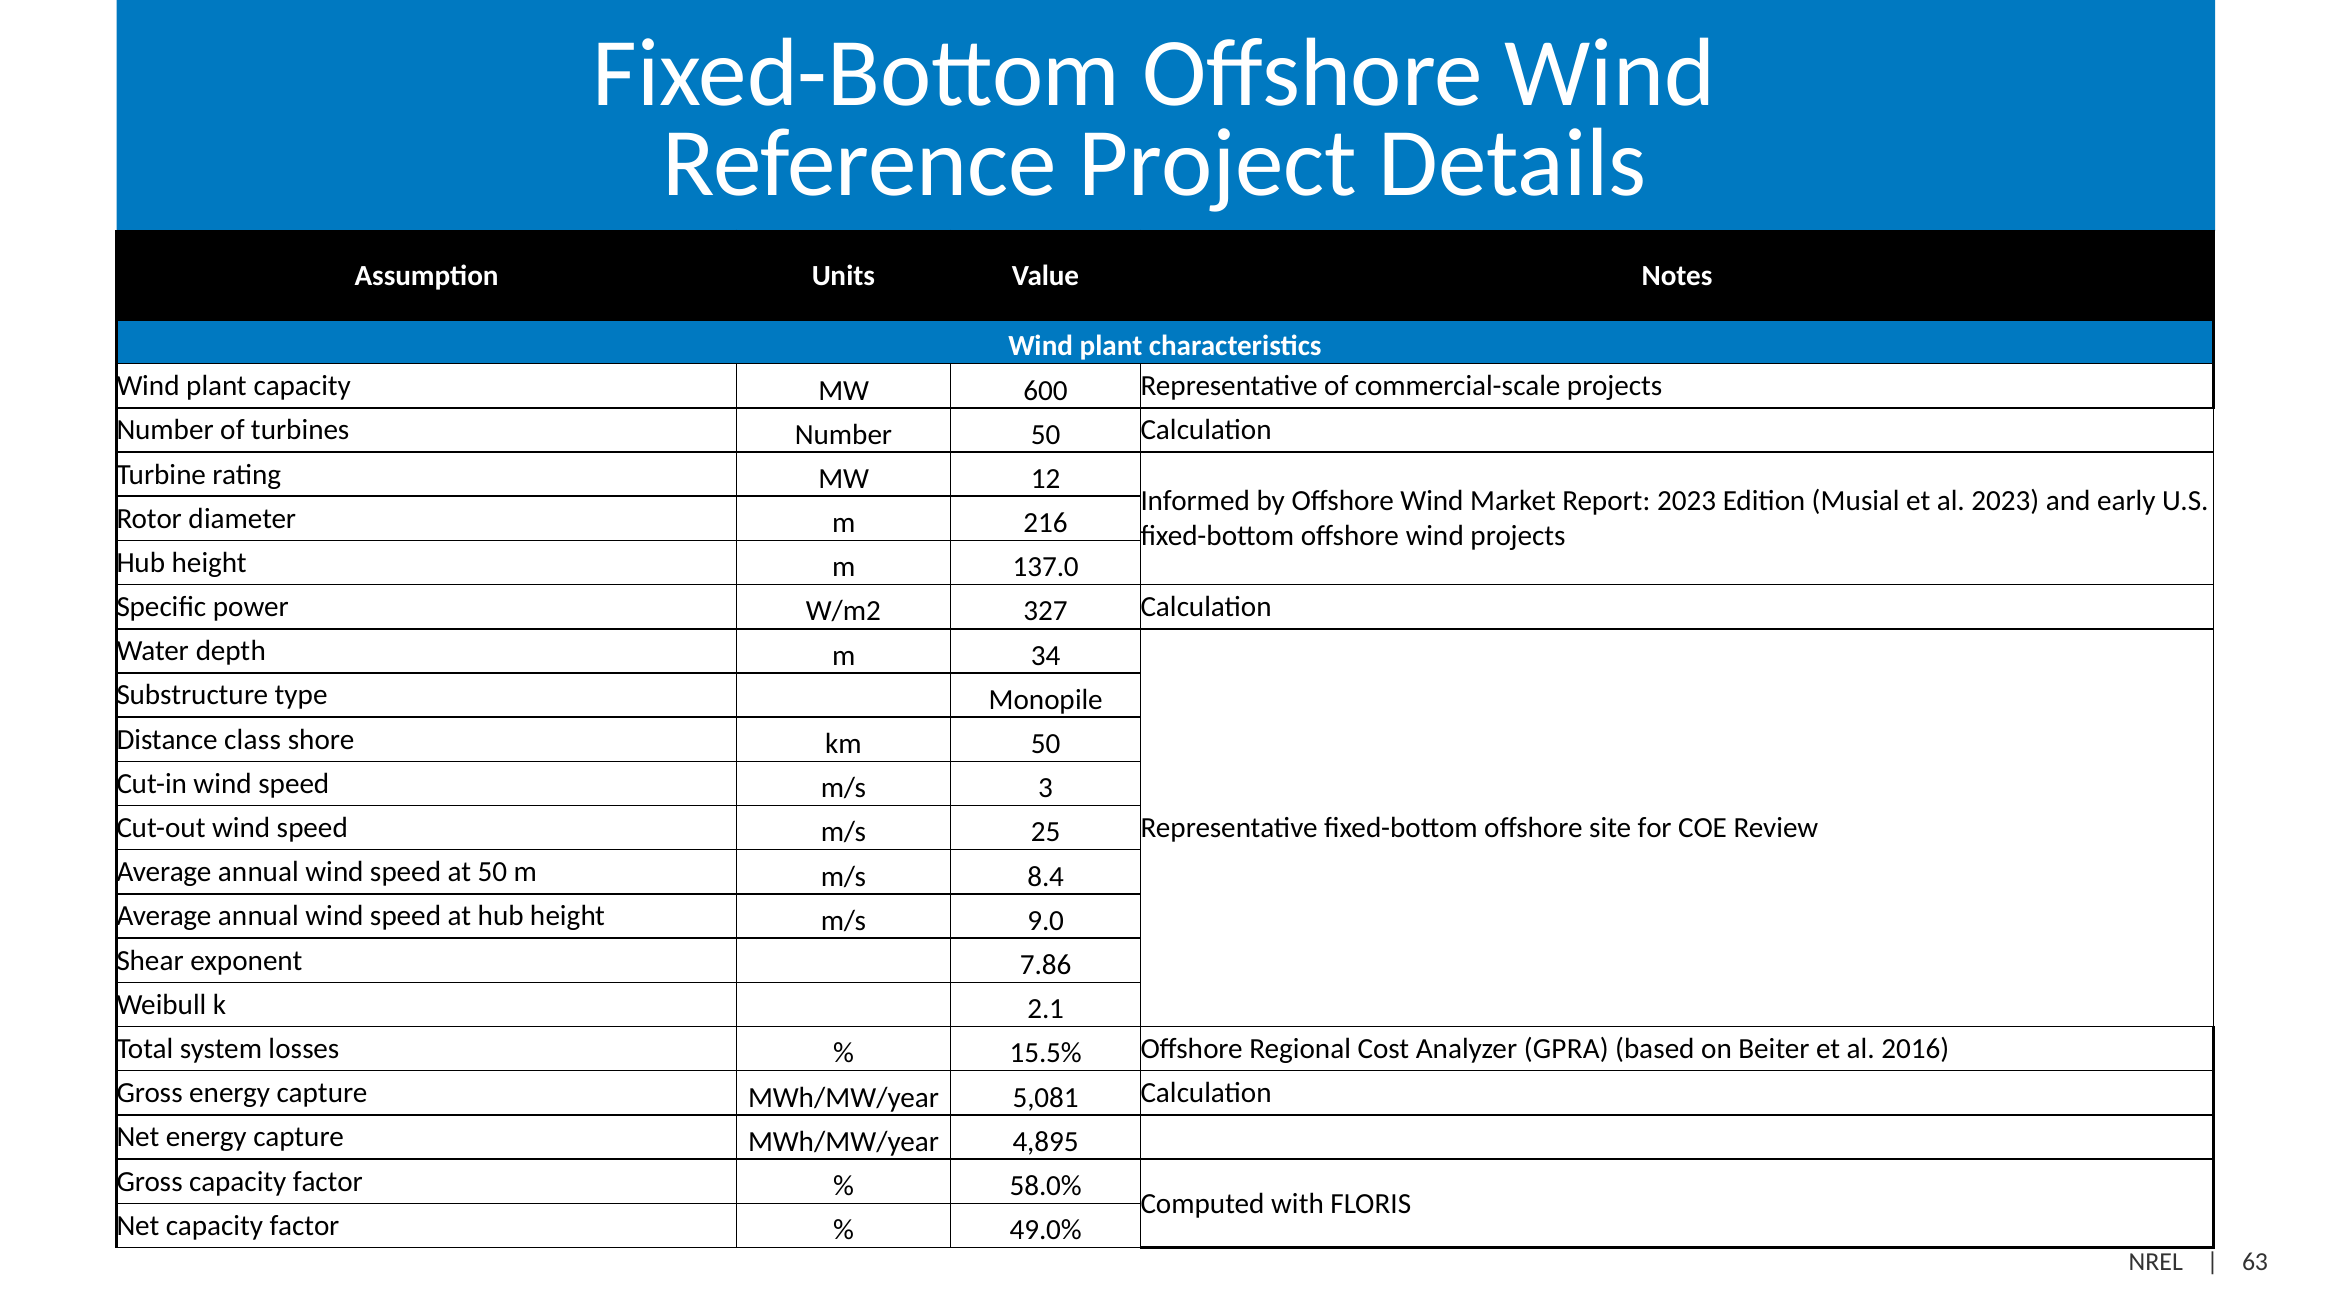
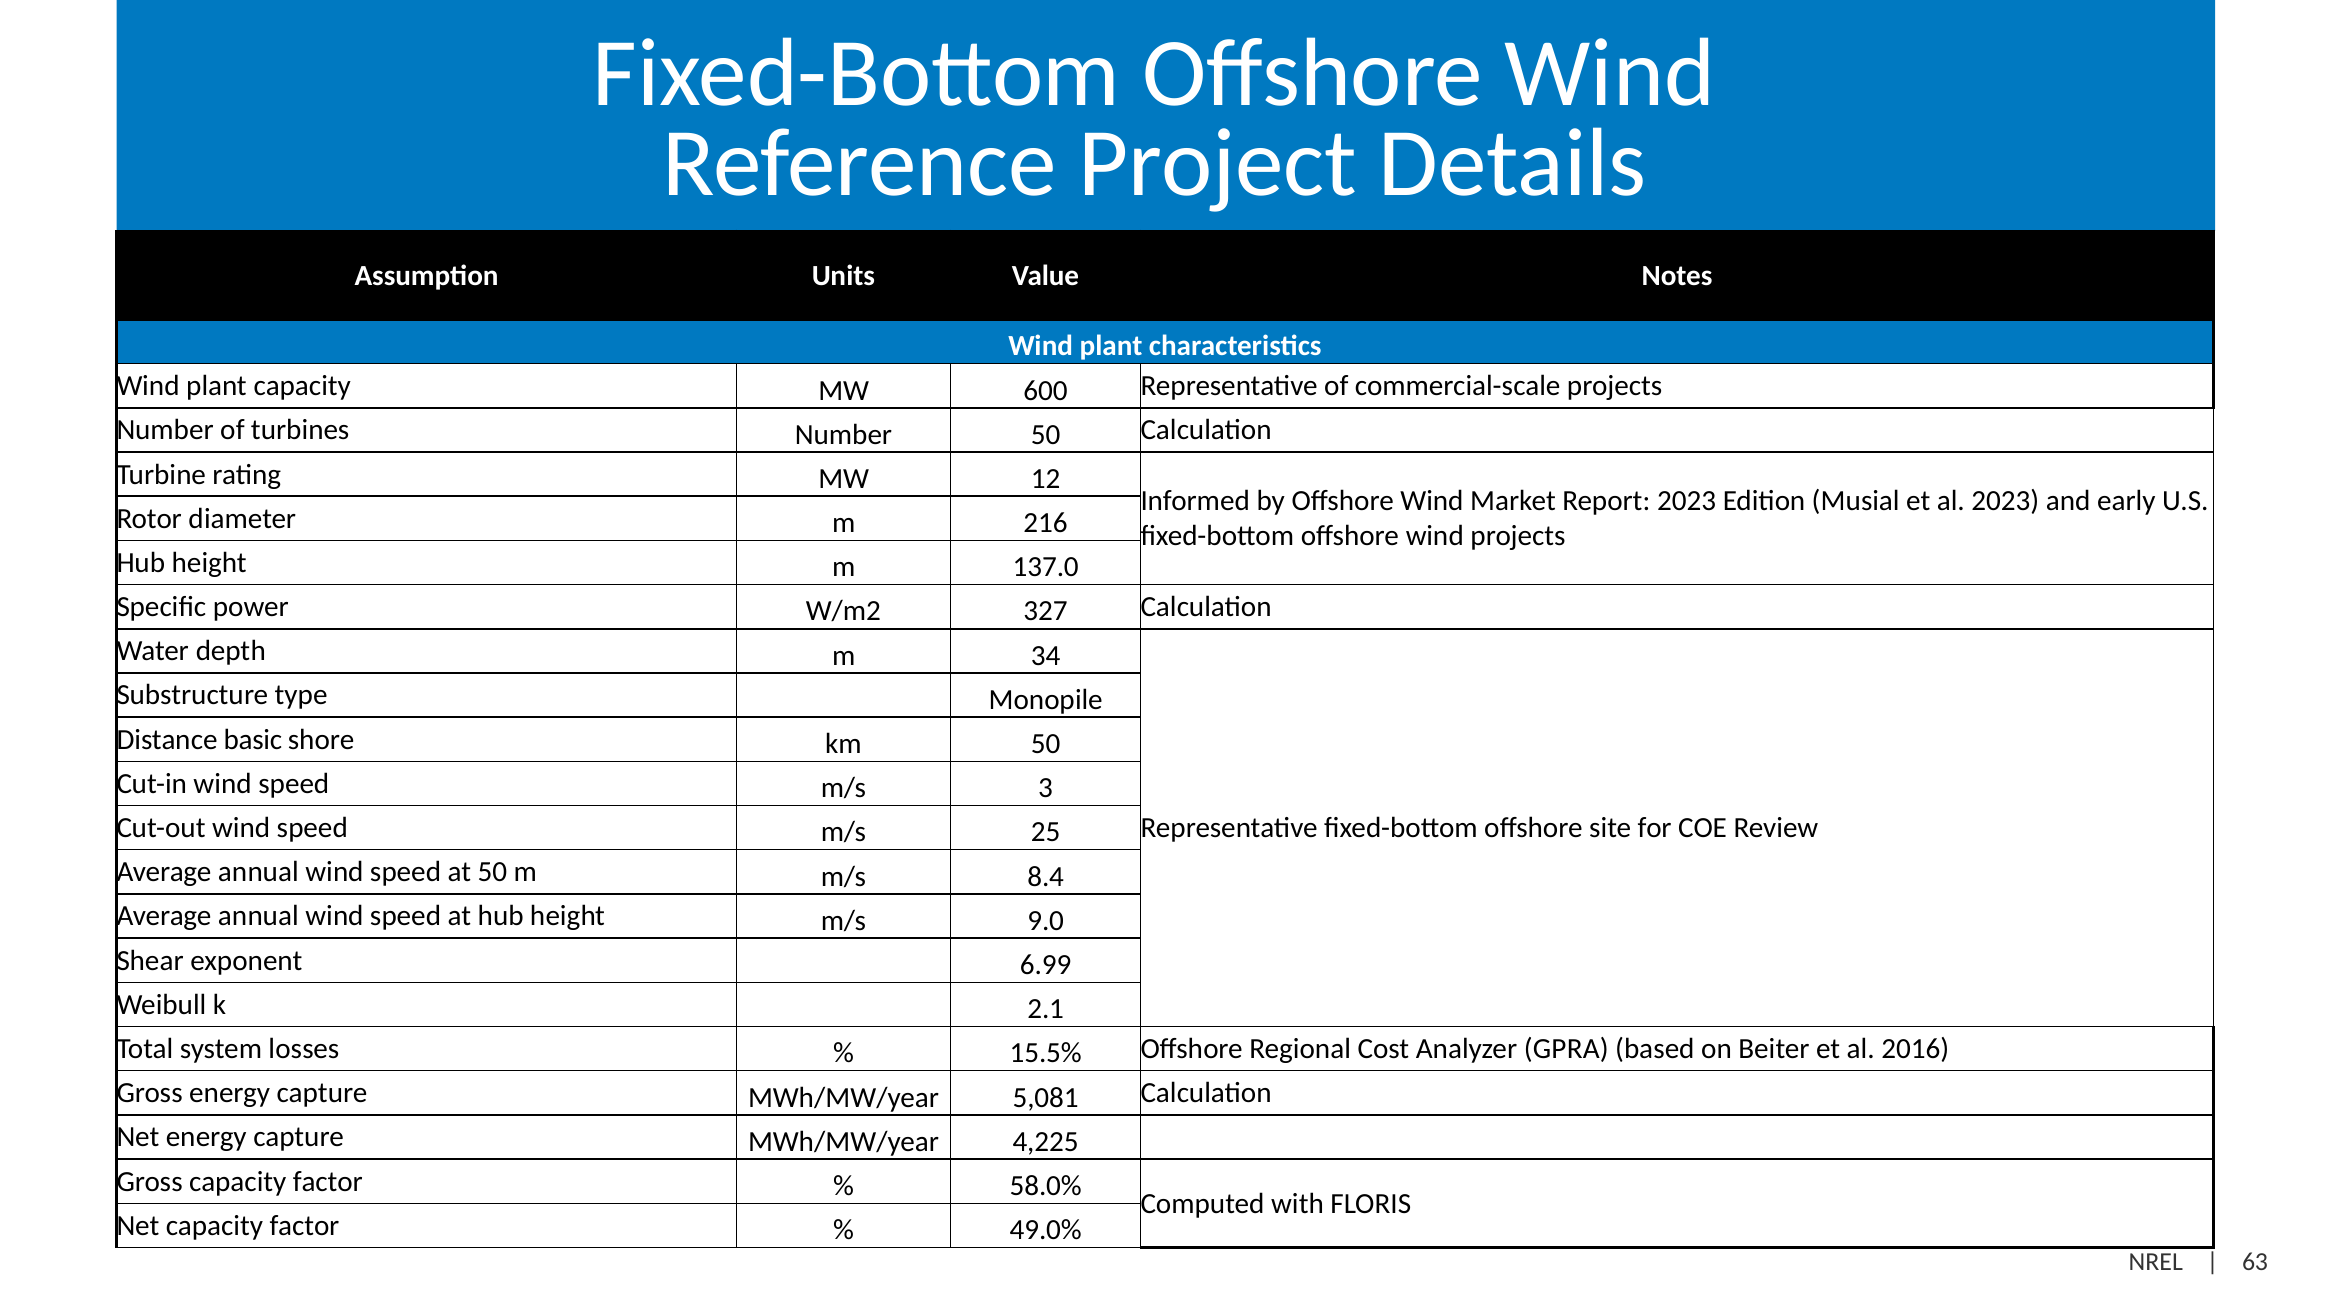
class: class -> basic
7.86: 7.86 -> 6.99
4,895: 4,895 -> 4,225
